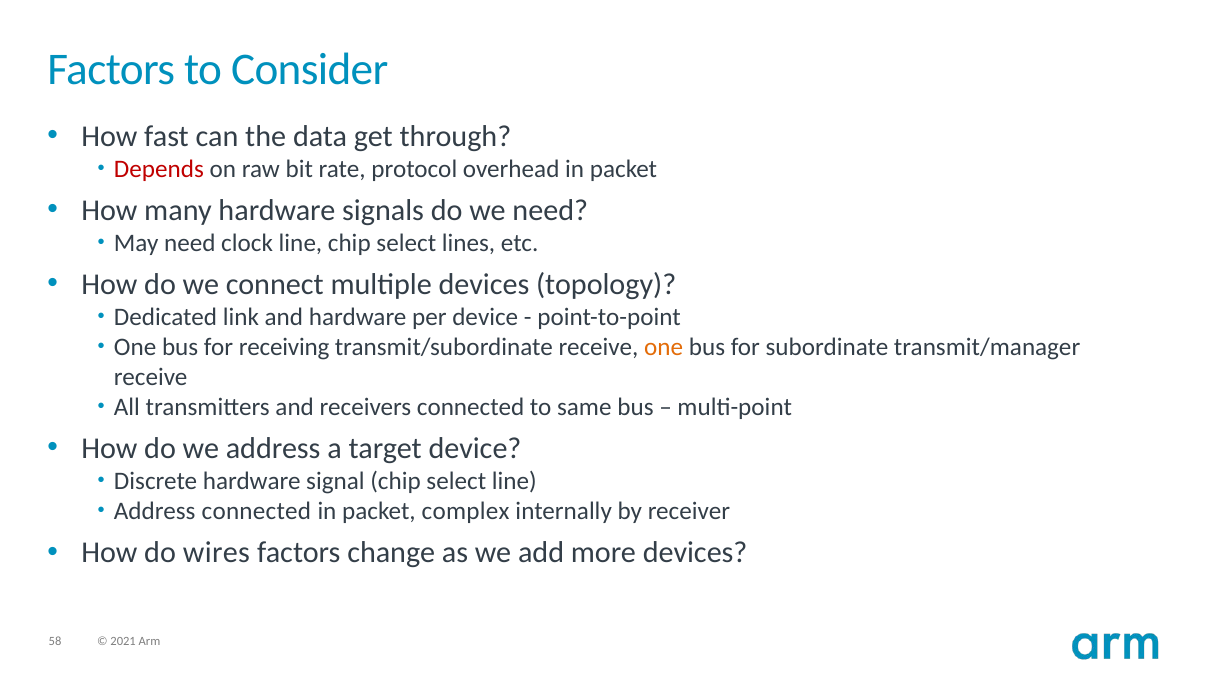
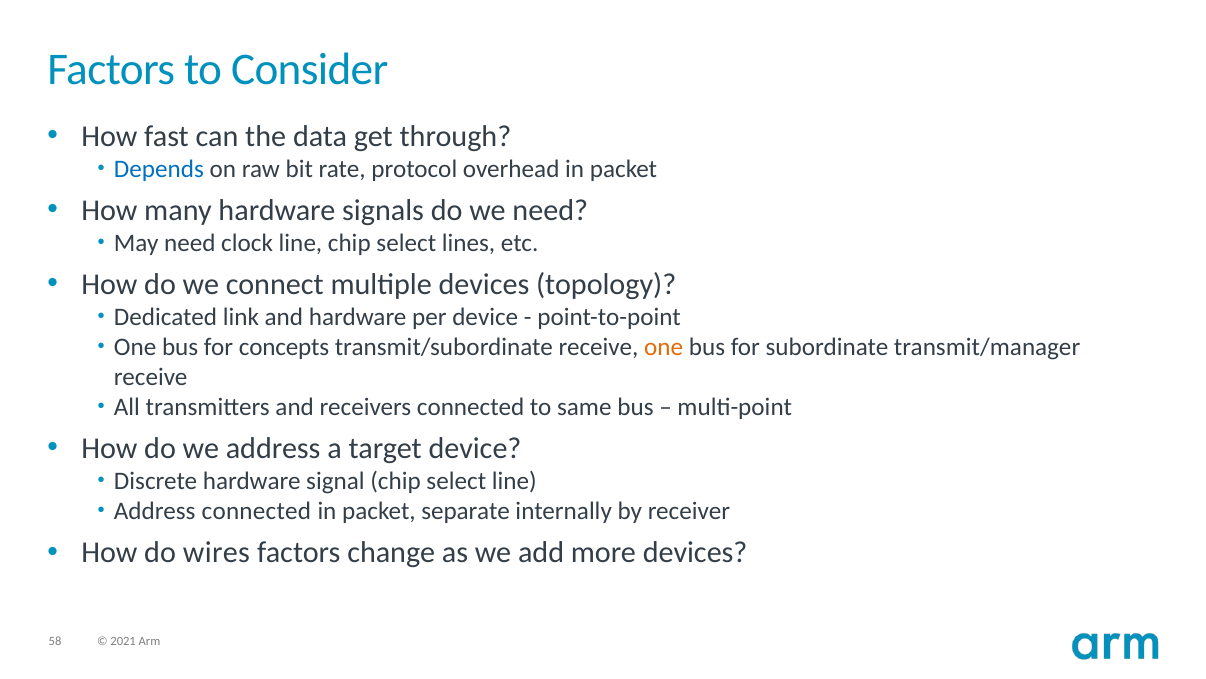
Depends colour: red -> blue
receiving: receiving -> concepts
complex: complex -> separate
